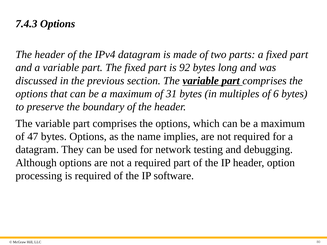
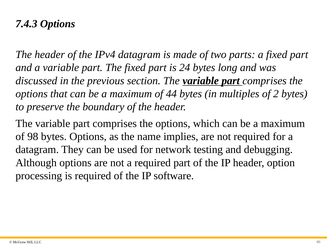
92: 92 -> 24
31: 31 -> 44
6: 6 -> 2
47: 47 -> 98
